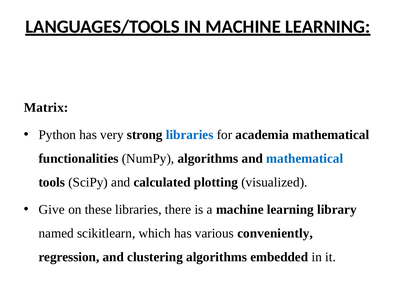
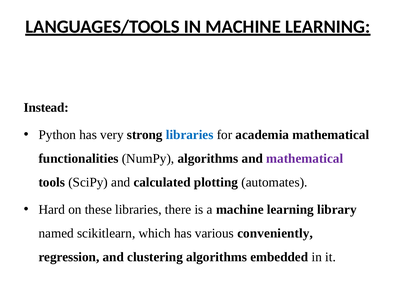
Matrix: Matrix -> Instead
mathematical at (305, 158) colour: blue -> purple
visualized: visualized -> automates
Give: Give -> Hard
